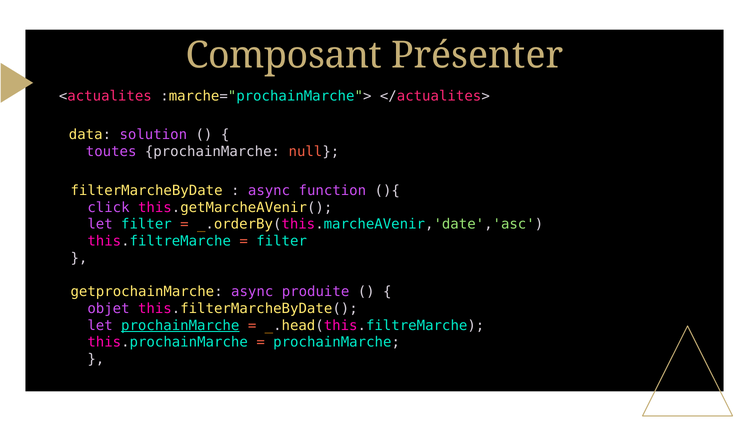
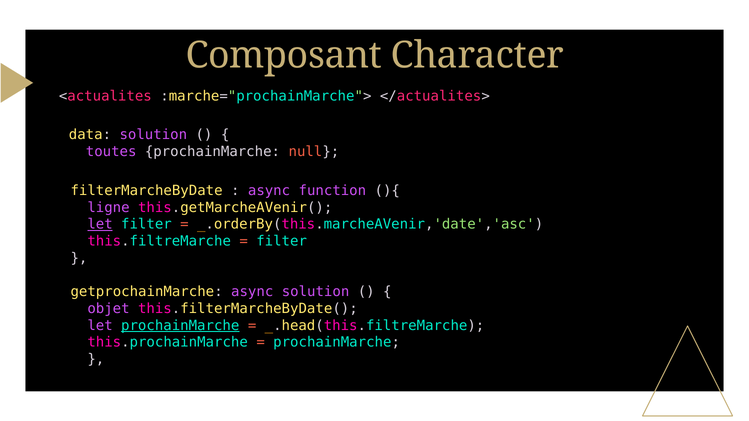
Présenter: Présenter -> Character
click: click -> ligne
let at (100, 225) underline: none -> present
async produite: produite -> solution
